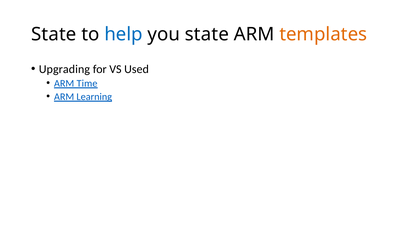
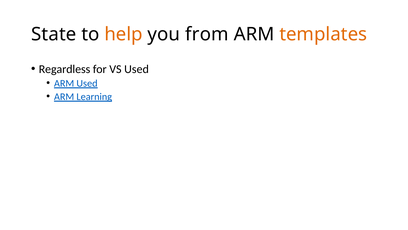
help colour: blue -> orange
you state: state -> from
Upgrading: Upgrading -> Regardless
ARM Time: Time -> Used
